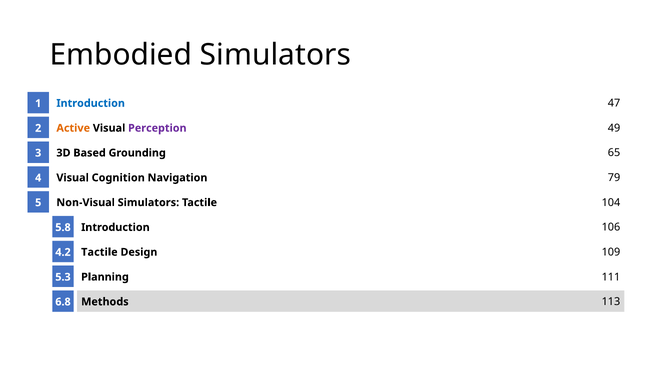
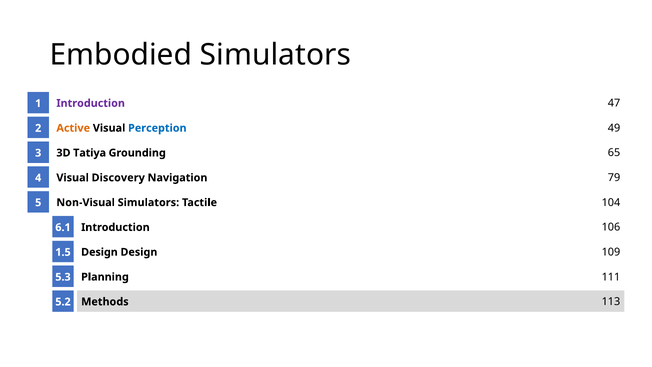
Introduction at (91, 103) colour: blue -> purple
Perception colour: purple -> blue
Based: Based -> Tatiya
Cognition: Cognition -> Discovery
5.8: 5.8 -> 6.1
Tactile at (99, 252): Tactile -> Design
4.2: 4.2 -> 1.5
6.8: 6.8 -> 5.2
